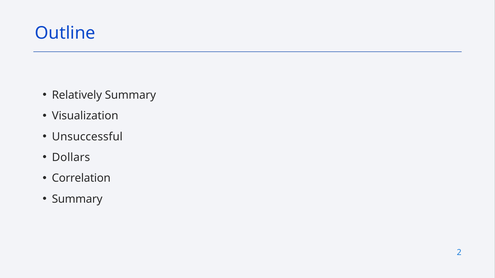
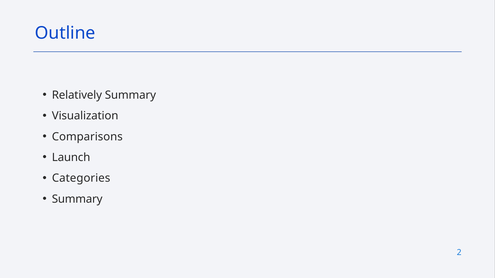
Unsuccessful: Unsuccessful -> Comparisons
Dollars: Dollars -> Launch
Correlation: Correlation -> Categories
